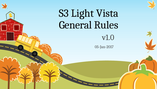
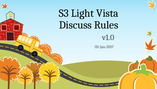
General: General -> Discuss
